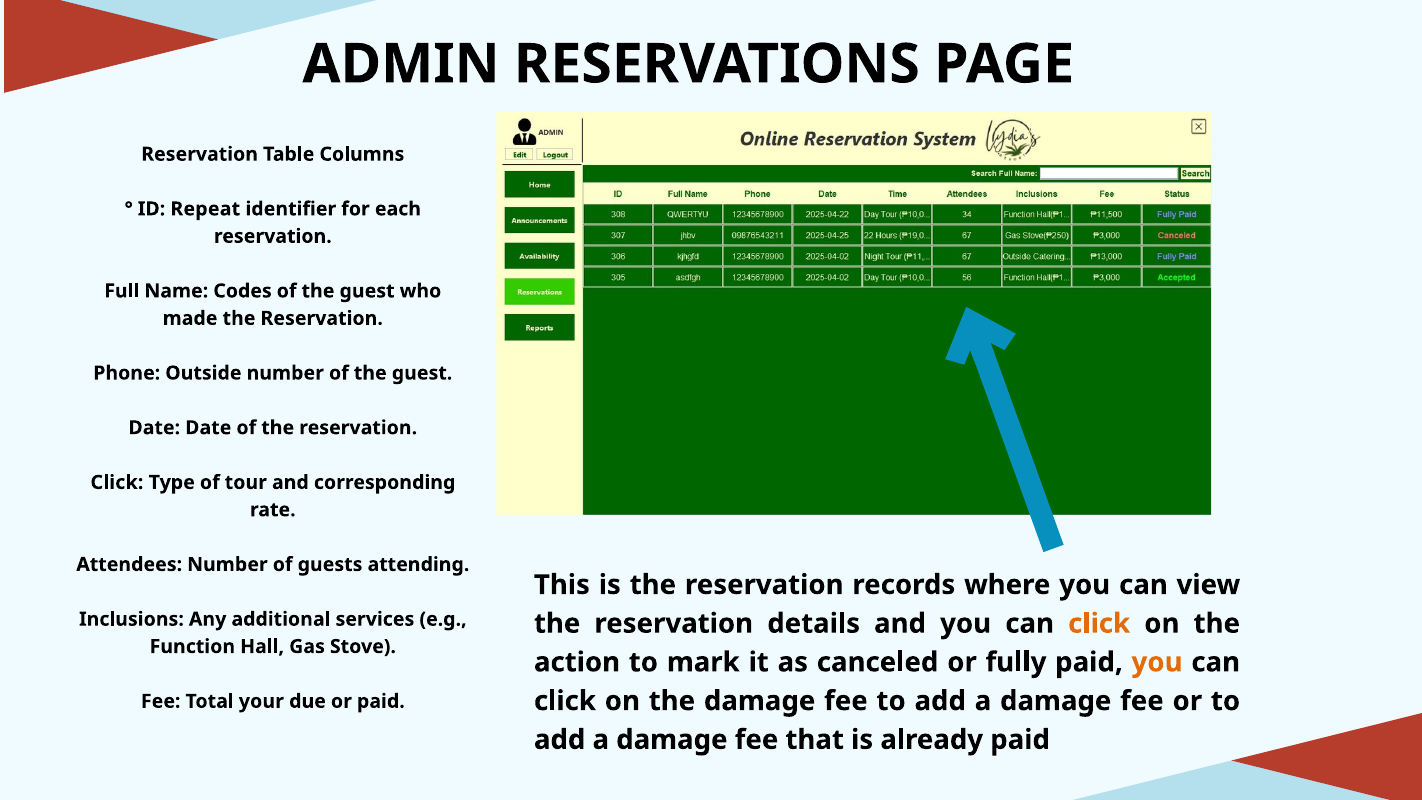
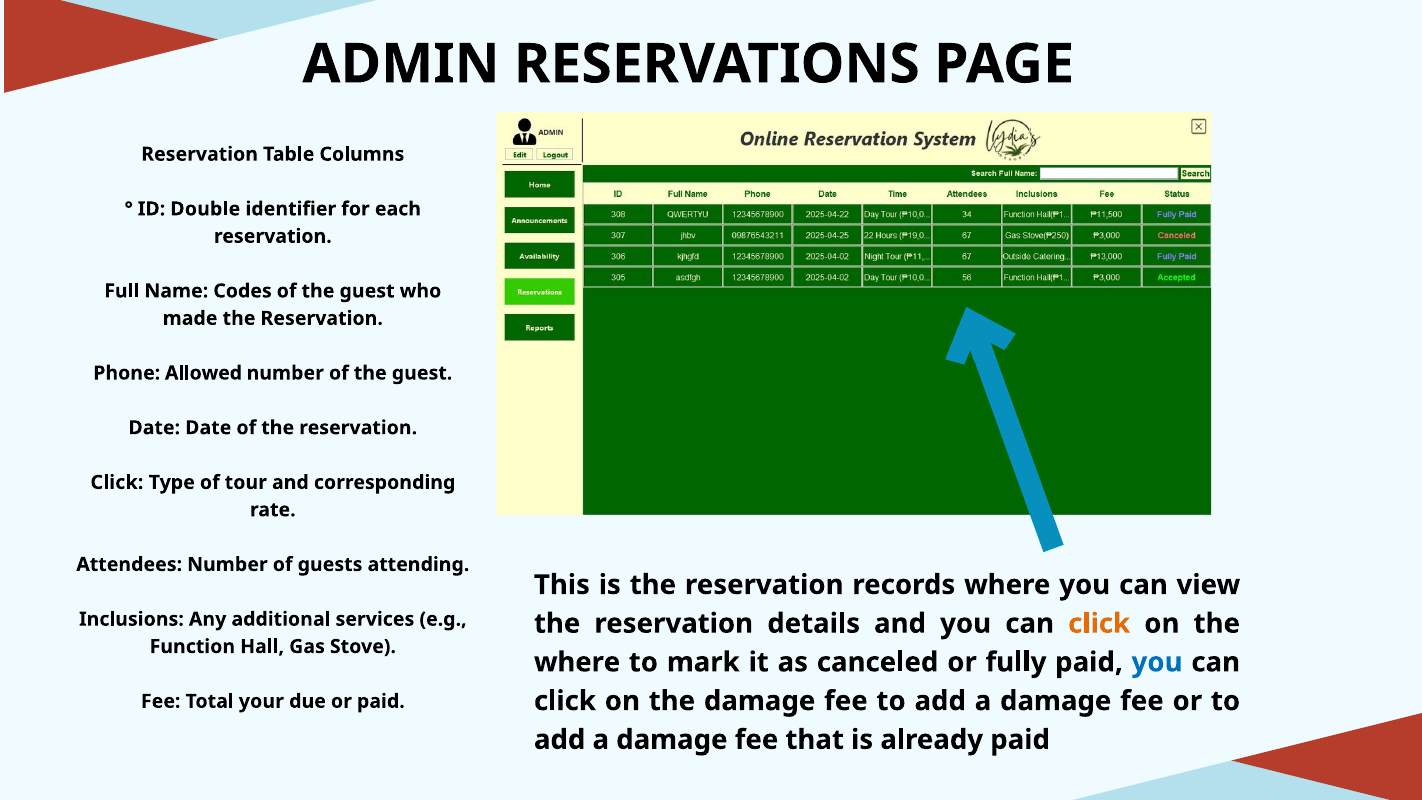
Repeat: Repeat -> Double
Outside: Outside -> Allowed
action at (577, 662): action -> where
you at (1157, 662) colour: orange -> blue
